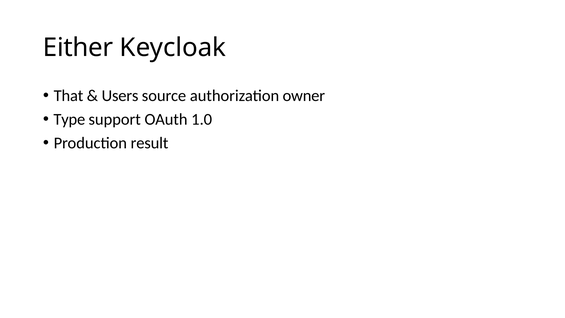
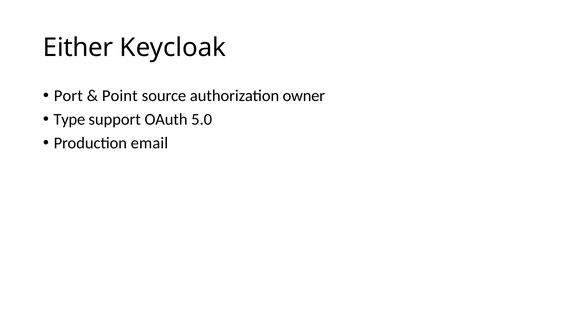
That: That -> Port
Users: Users -> Point
1.0: 1.0 -> 5.0
result: result -> email
